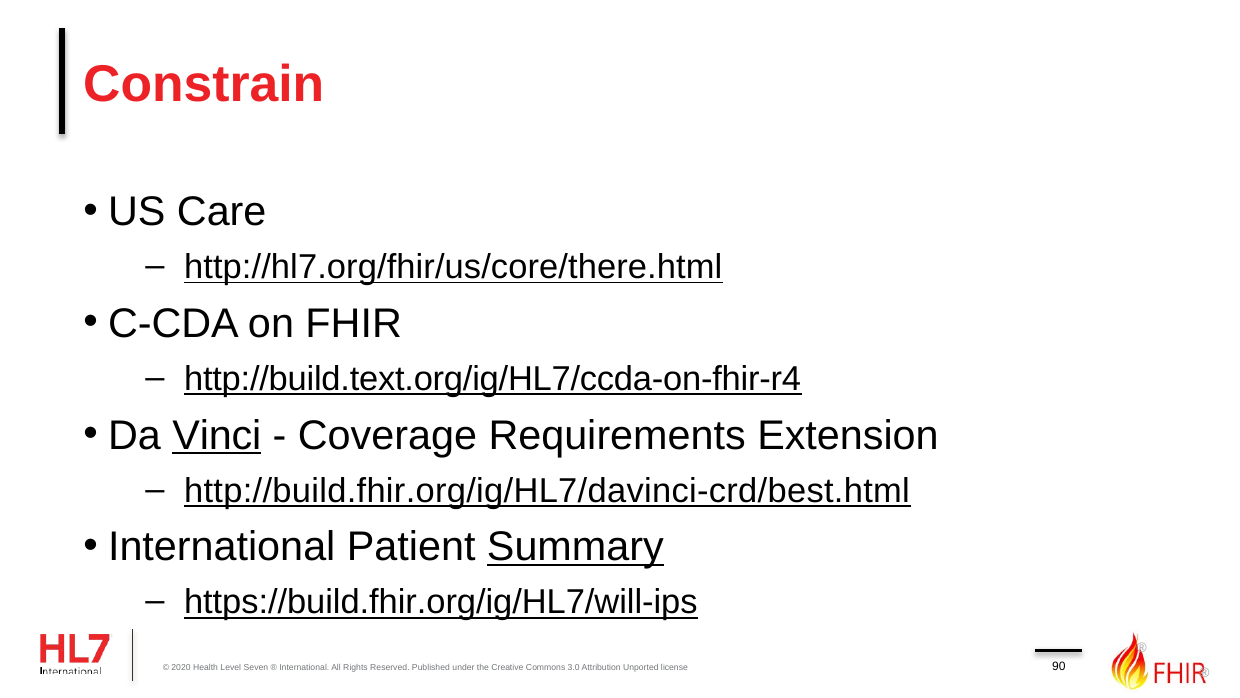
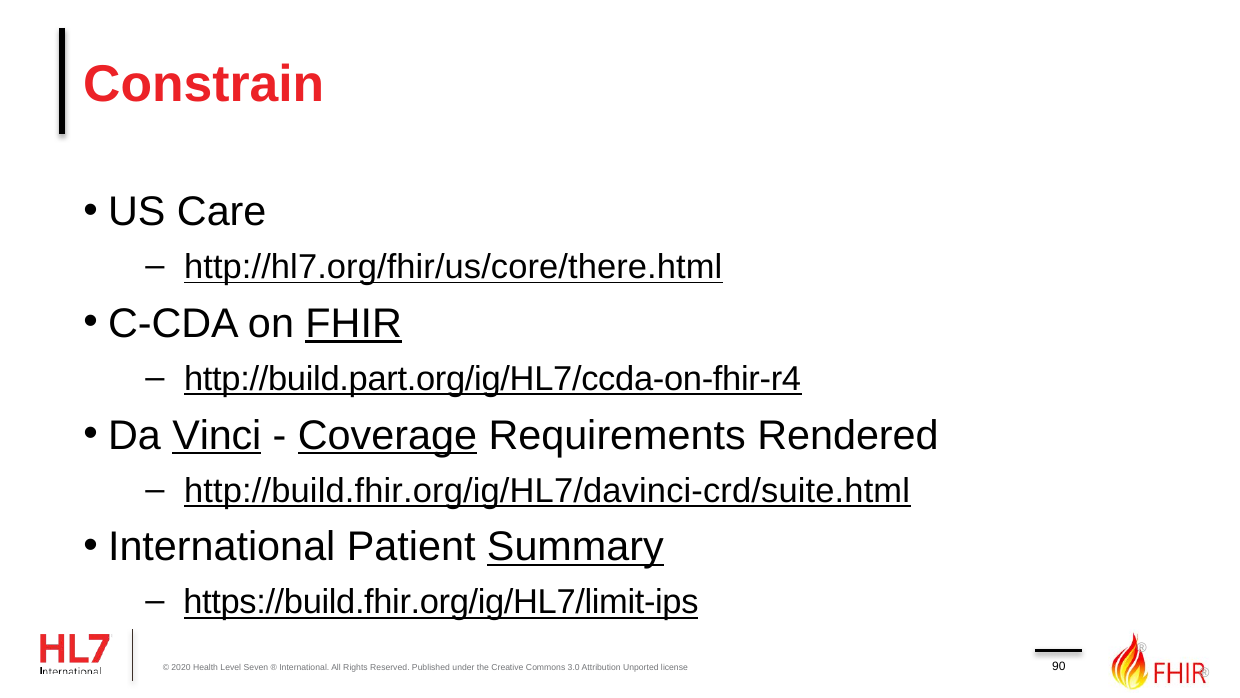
FHIR underline: none -> present
http://build.text.org/ig/HL7/ccda-on-fhir-r4: http://build.text.org/ig/HL7/ccda-on-fhir-r4 -> http://build.part.org/ig/HL7/ccda-on-fhir-r4
Coverage underline: none -> present
Extension: Extension -> Rendered
http://build.fhir.org/ig/HL7/davinci-crd/best.html: http://build.fhir.org/ig/HL7/davinci-crd/best.html -> http://build.fhir.org/ig/HL7/davinci-crd/suite.html
https://build.fhir.org/ig/HL7/will-ips: https://build.fhir.org/ig/HL7/will-ips -> https://build.fhir.org/ig/HL7/limit-ips
